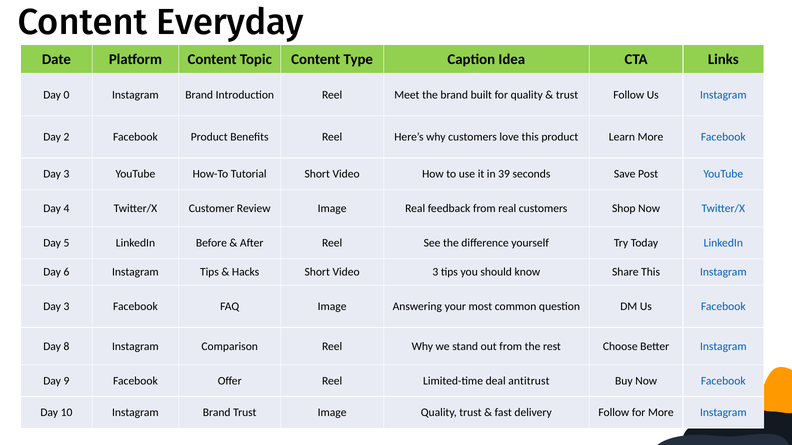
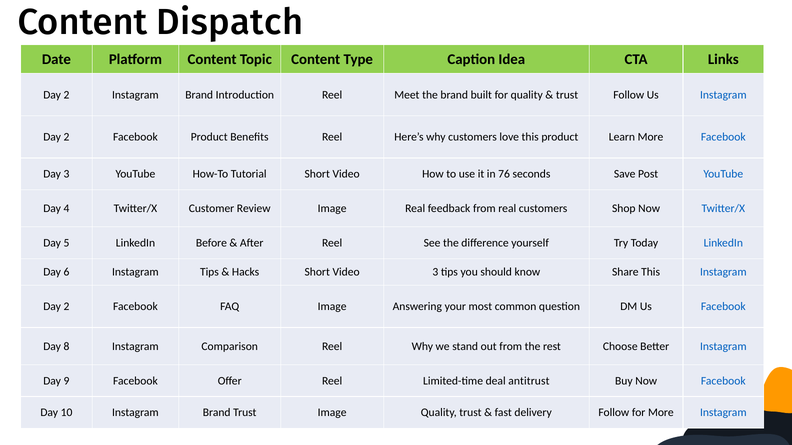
Everyday: Everyday -> Dispatch
0 at (66, 95): 0 -> 2
39: 39 -> 76
3 at (66, 307): 3 -> 2
